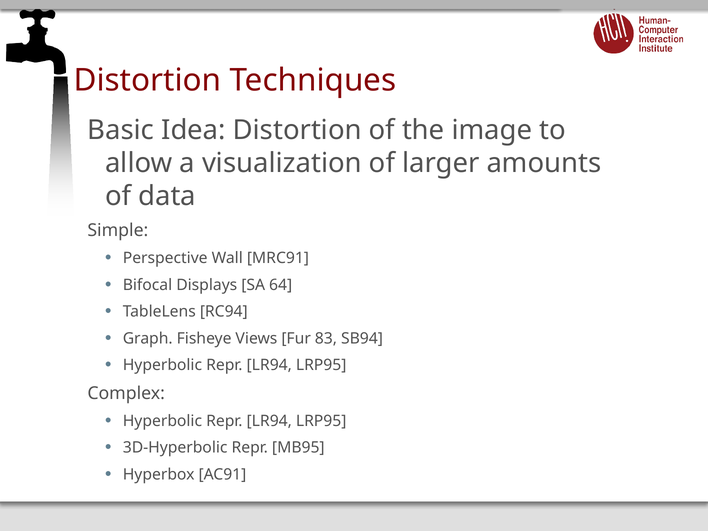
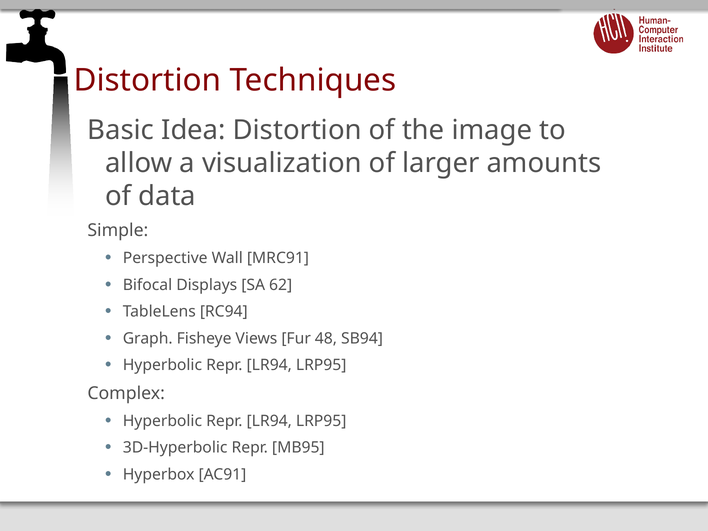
64: 64 -> 62
83: 83 -> 48
